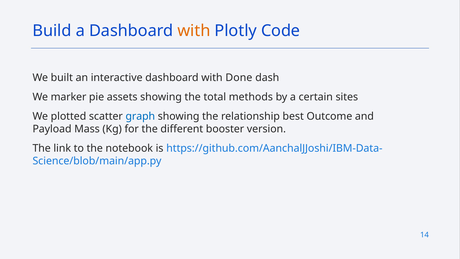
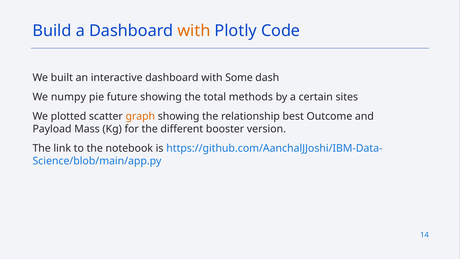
Done: Done -> Some
marker: marker -> numpy
assets: assets -> future
graph colour: blue -> orange
